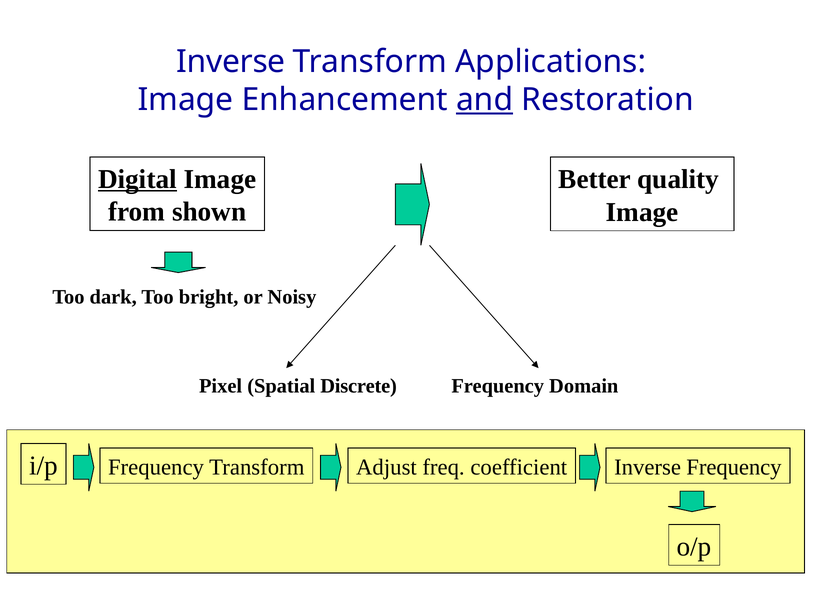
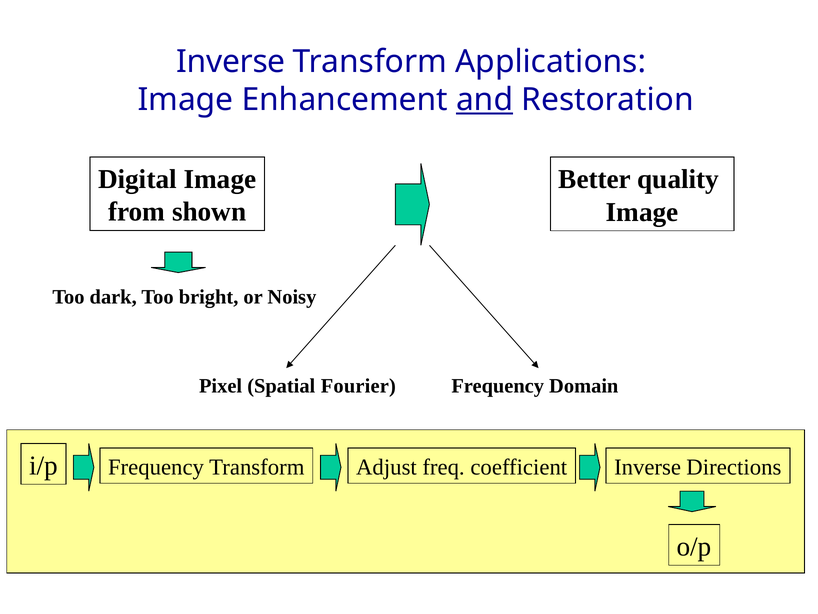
Digital underline: present -> none
Discrete: Discrete -> Fourier
Inverse Frequency: Frequency -> Directions
